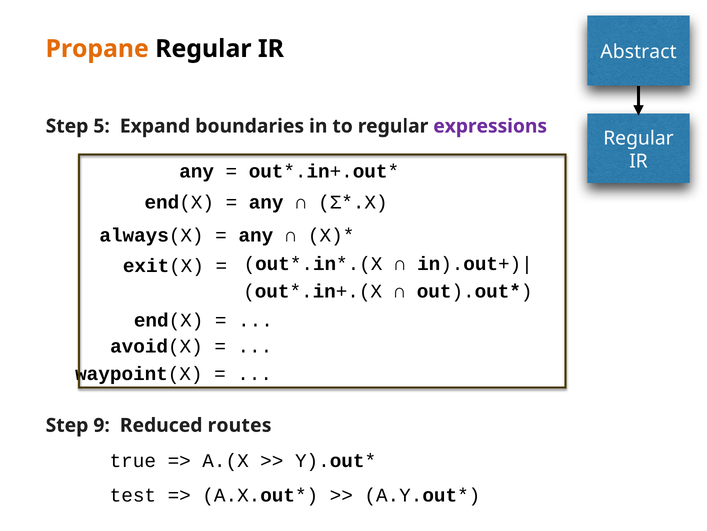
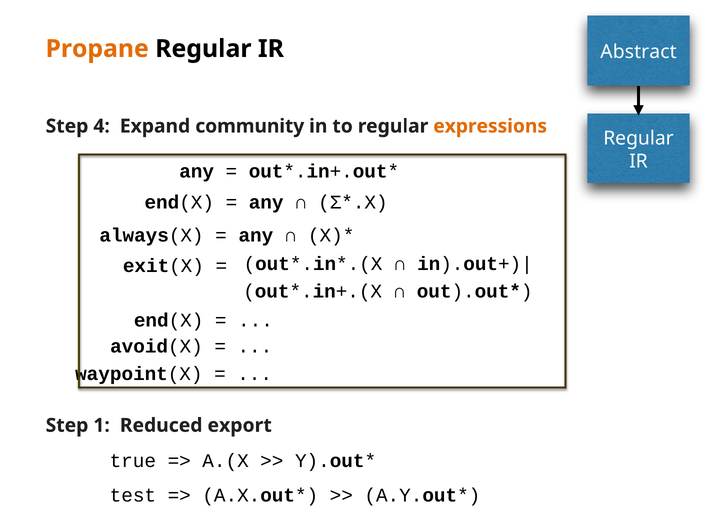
5: 5 -> 4
boundaries: boundaries -> community
expressions colour: purple -> orange
9: 9 -> 1
routes: routes -> export
